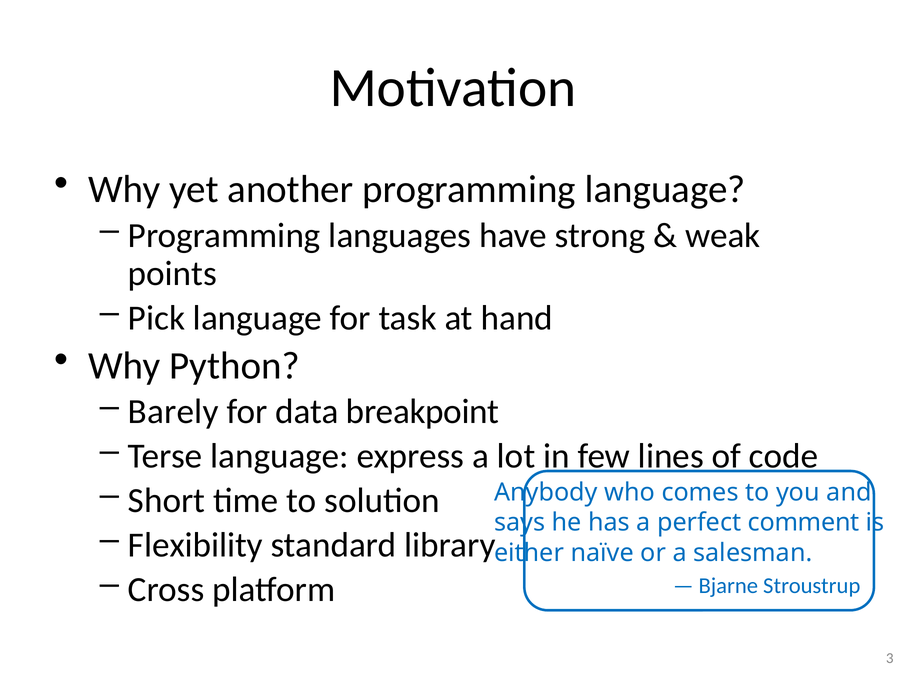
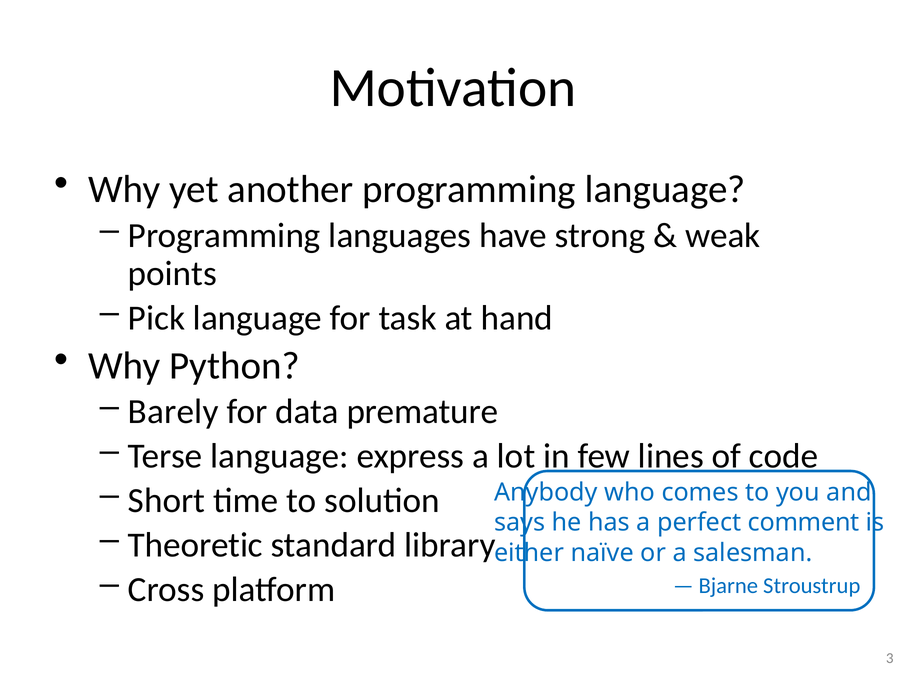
breakpoint: breakpoint -> premature
Flexibility: Flexibility -> Theoretic
